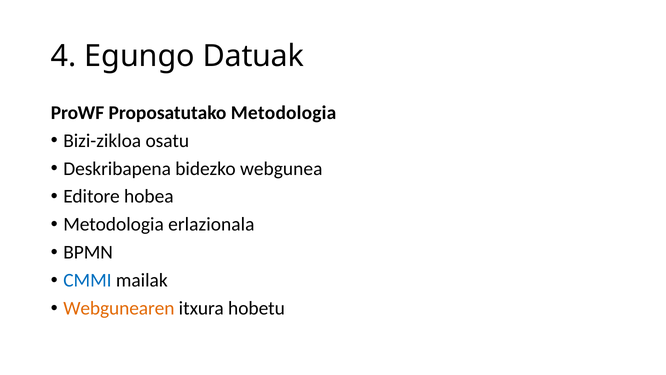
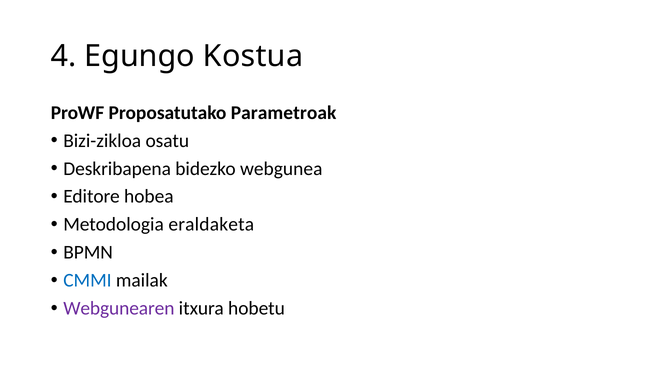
Datuak: Datuak -> Kostua
Proposatutako Metodologia: Metodologia -> Parametroak
erlazionala: erlazionala -> eraldaketa
Webgunearen colour: orange -> purple
